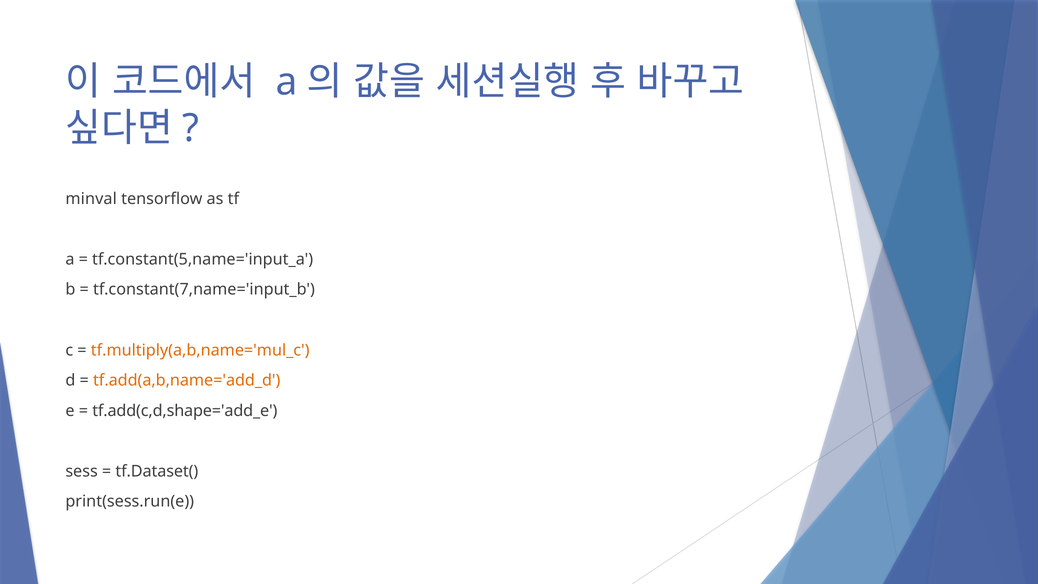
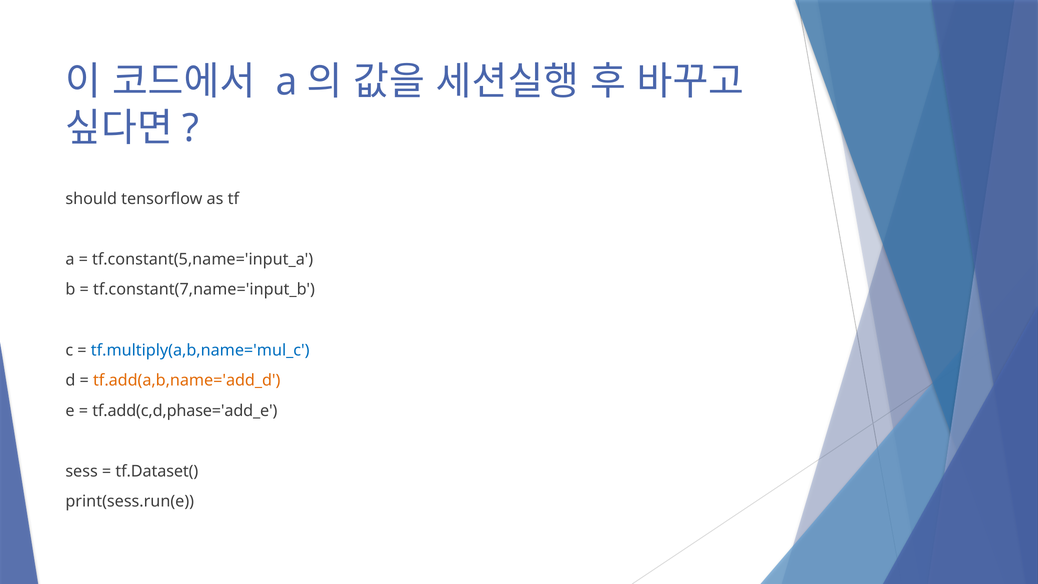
minval: minval -> should
tf.multiply(a,b,name='mul_c colour: orange -> blue
tf.add(c,d,shape='add_e: tf.add(c,d,shape='add_e -> tf.add(c,d,phase='add_e
